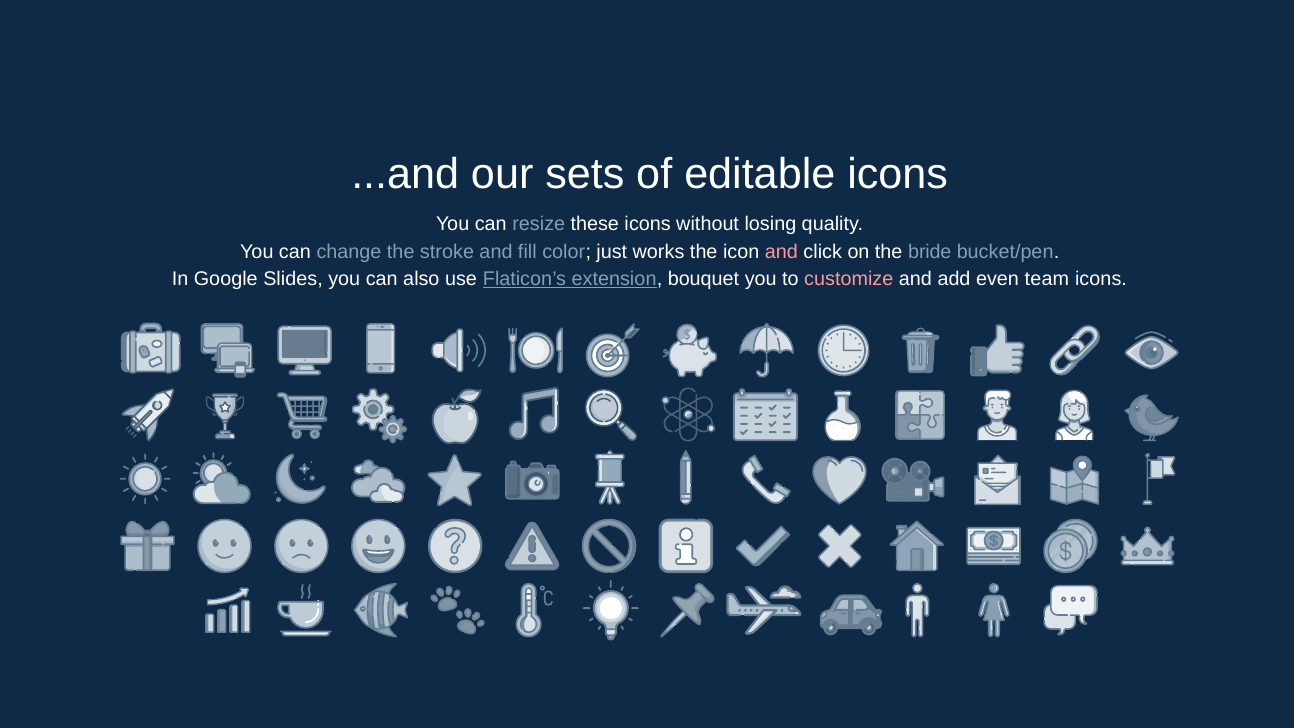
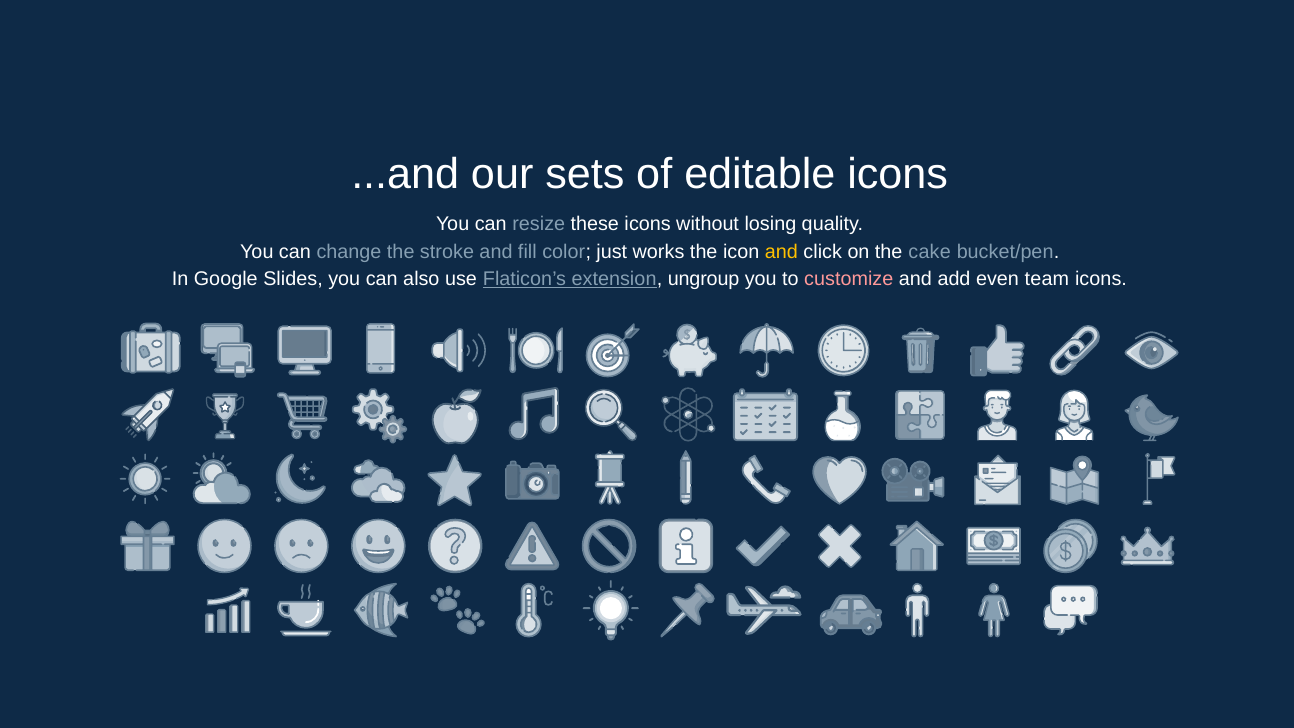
and at (781, 251) colour: pink -> yellow
bride: bride -> cake
bouquet: bouquet -> ungroup
